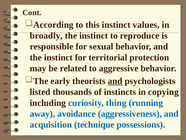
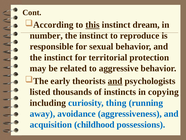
this underline: none -> present
values: values -> dream
broadly: broadly -> number
technique: technique -> childhood
